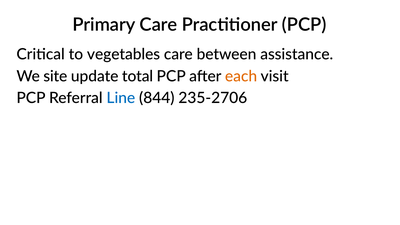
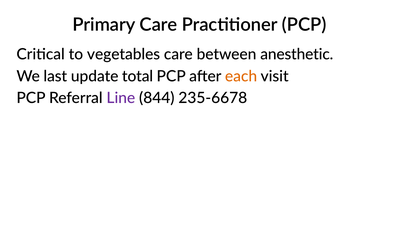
assistance: assistance -> anesthetic
site: site -> last
Line colour: blue -> purple
235-2706: 235-2706 -> 235-6678
